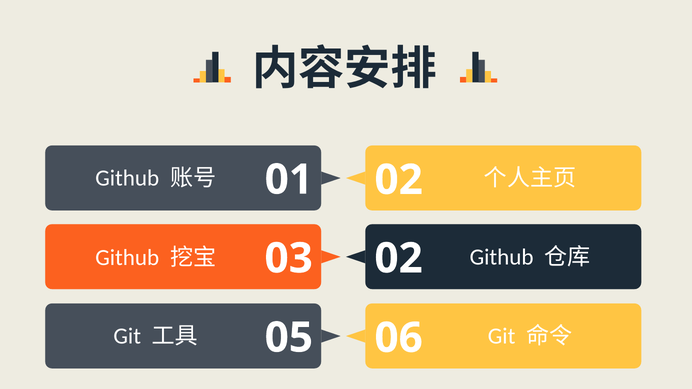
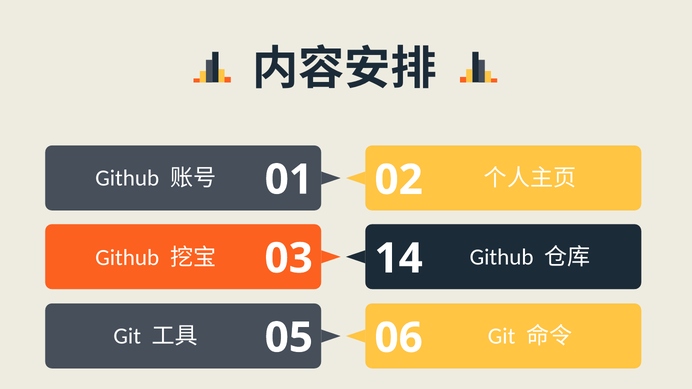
03 02: 02 -> 14
